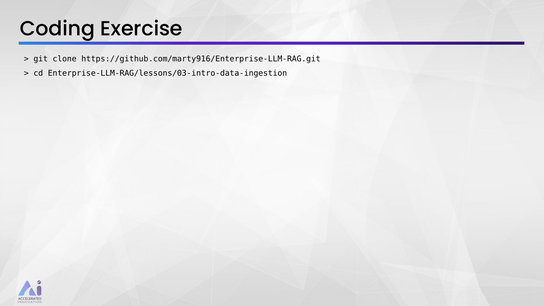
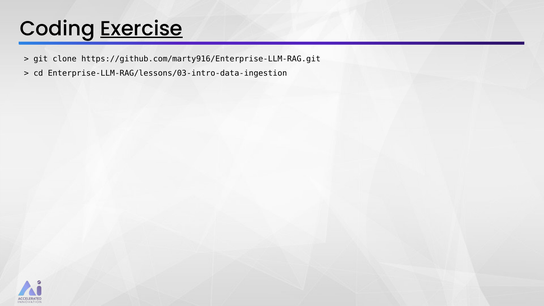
Exercise underline: none -> present
